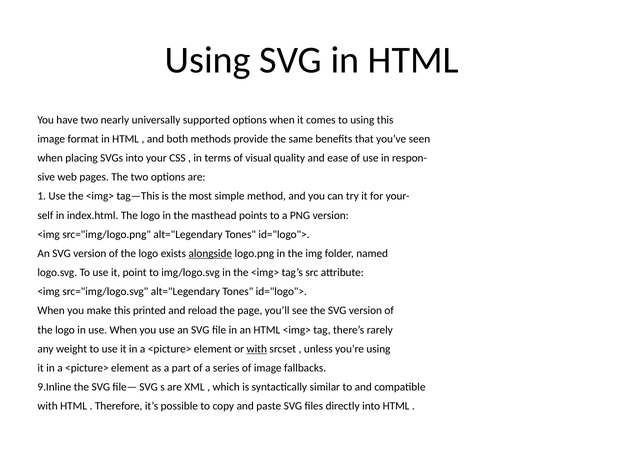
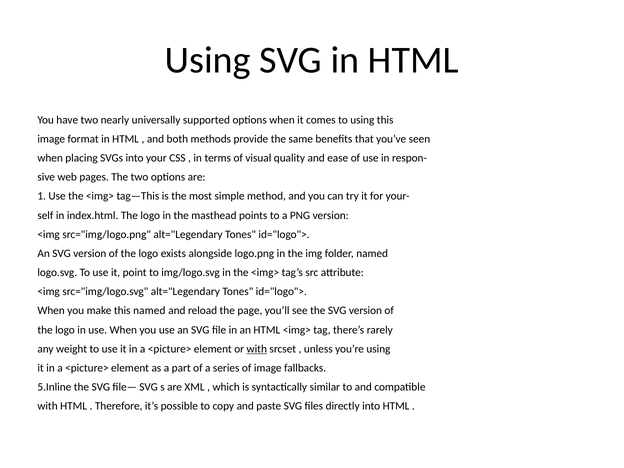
alongside underline: present -> none
this printed: printed -> named
9.Inline: 9.Inline -> 5.Inline
